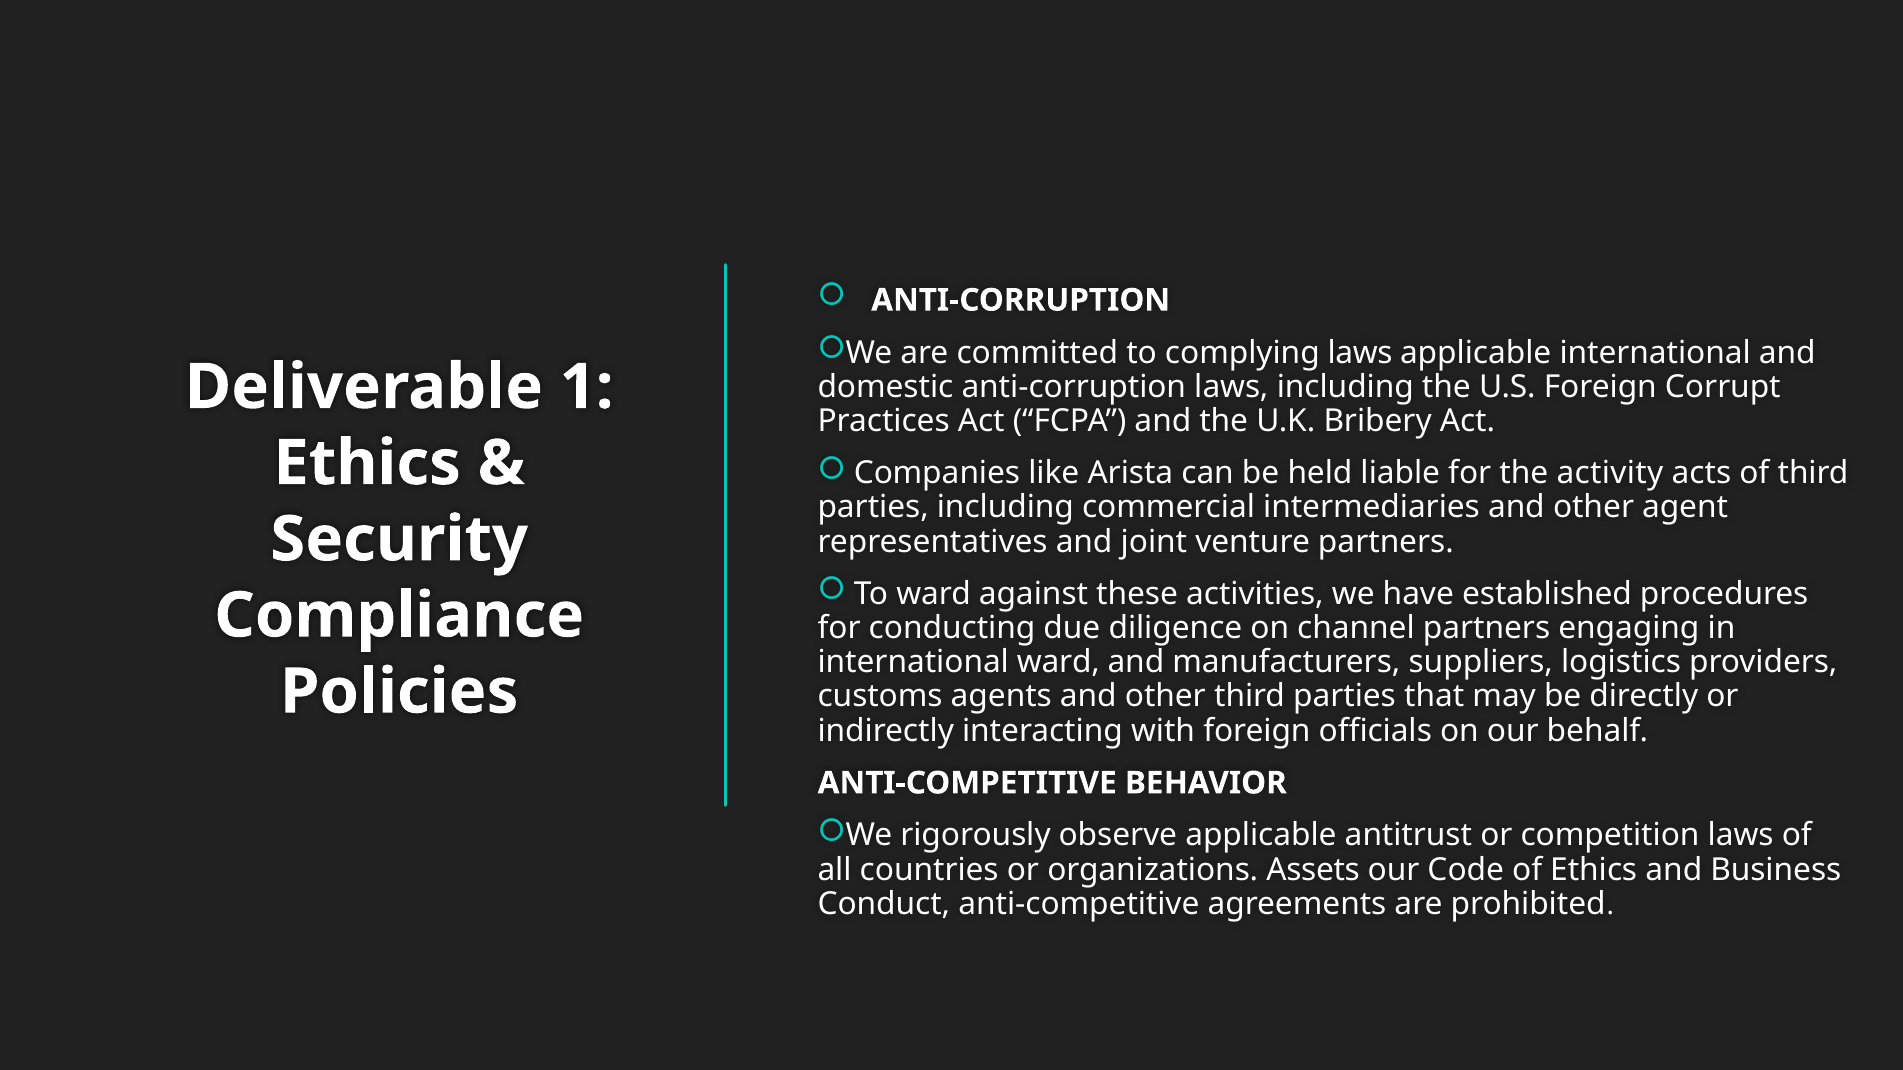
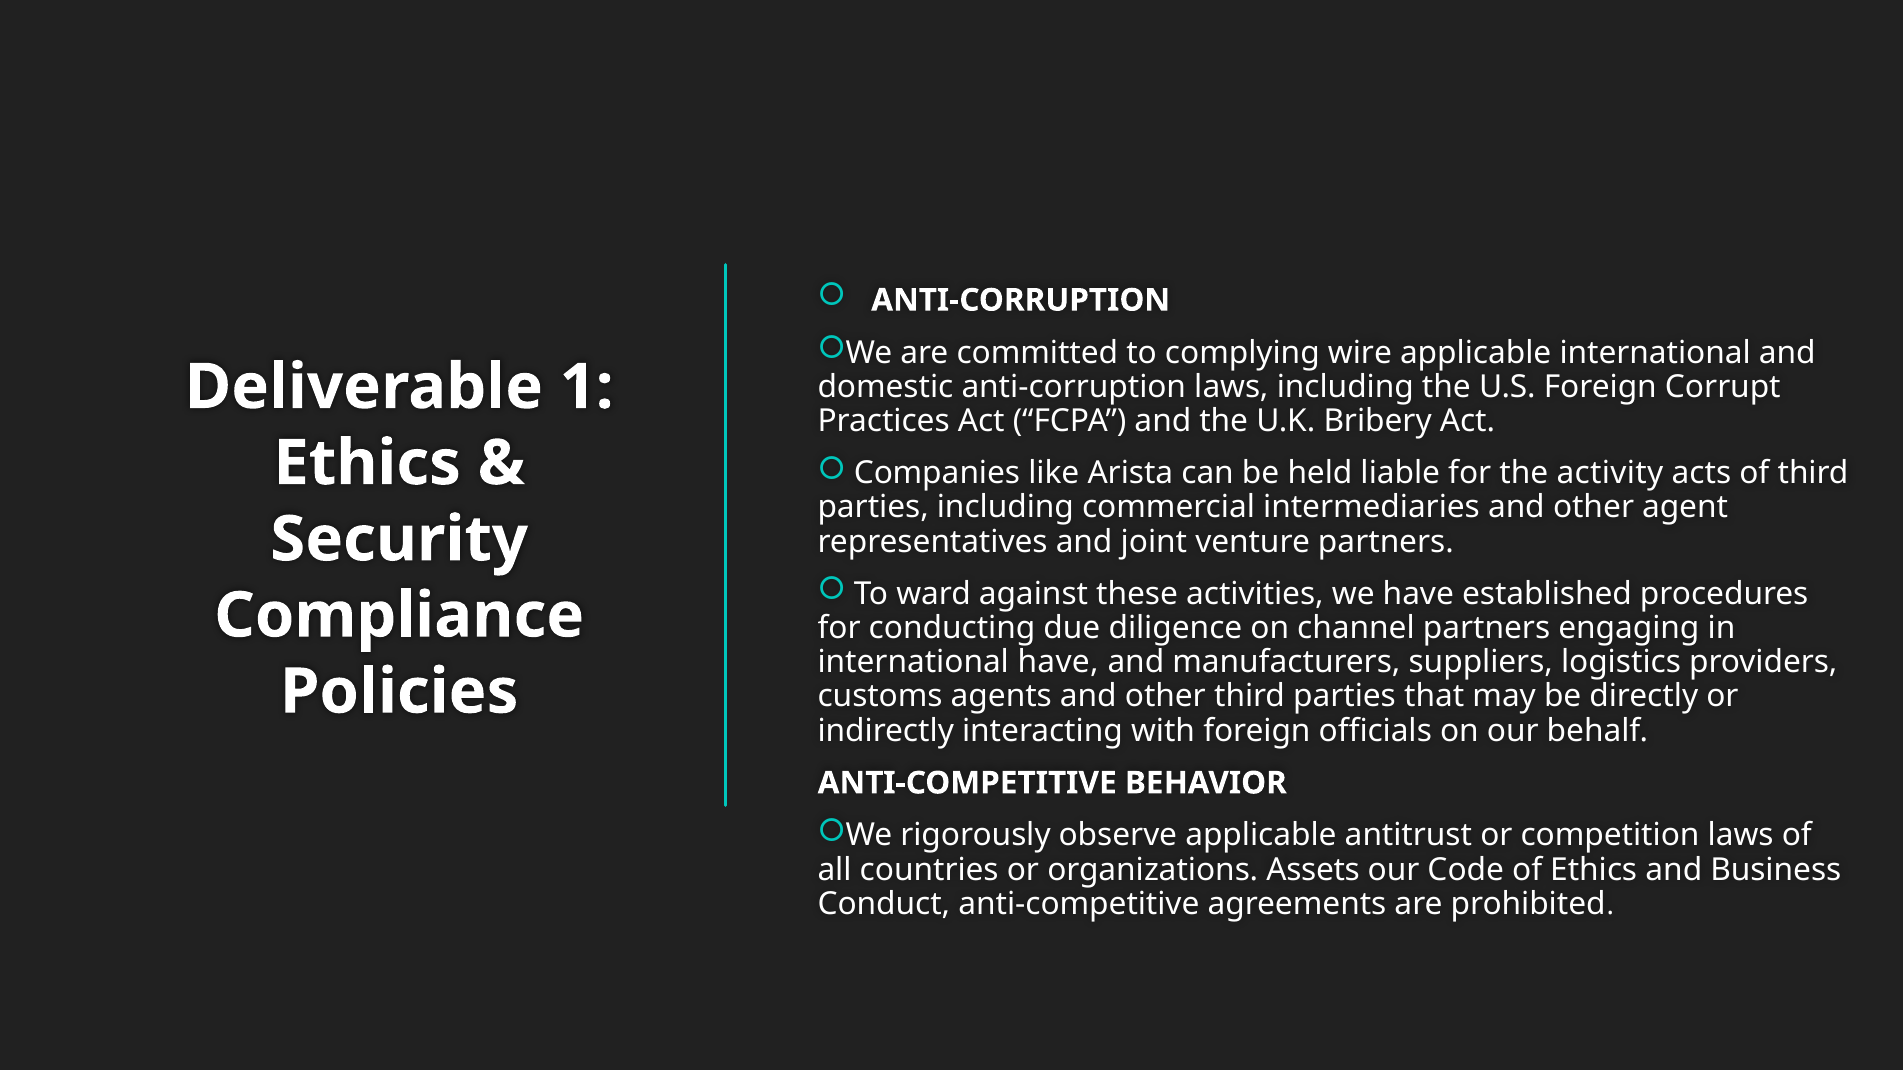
complying laws: laws -> wire
international ward: ward -> have
